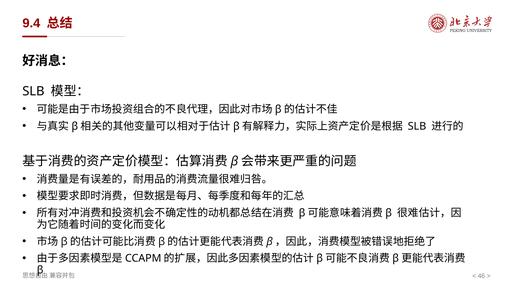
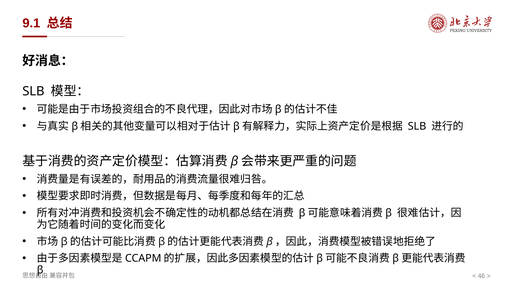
9.4: 9.4 -> 9.1
